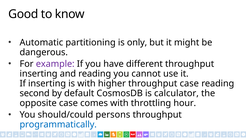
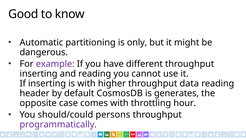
throughput case: case -> data
second: second -> header
calculator: calculator -> generates
programmatically colour: blue -> purple
